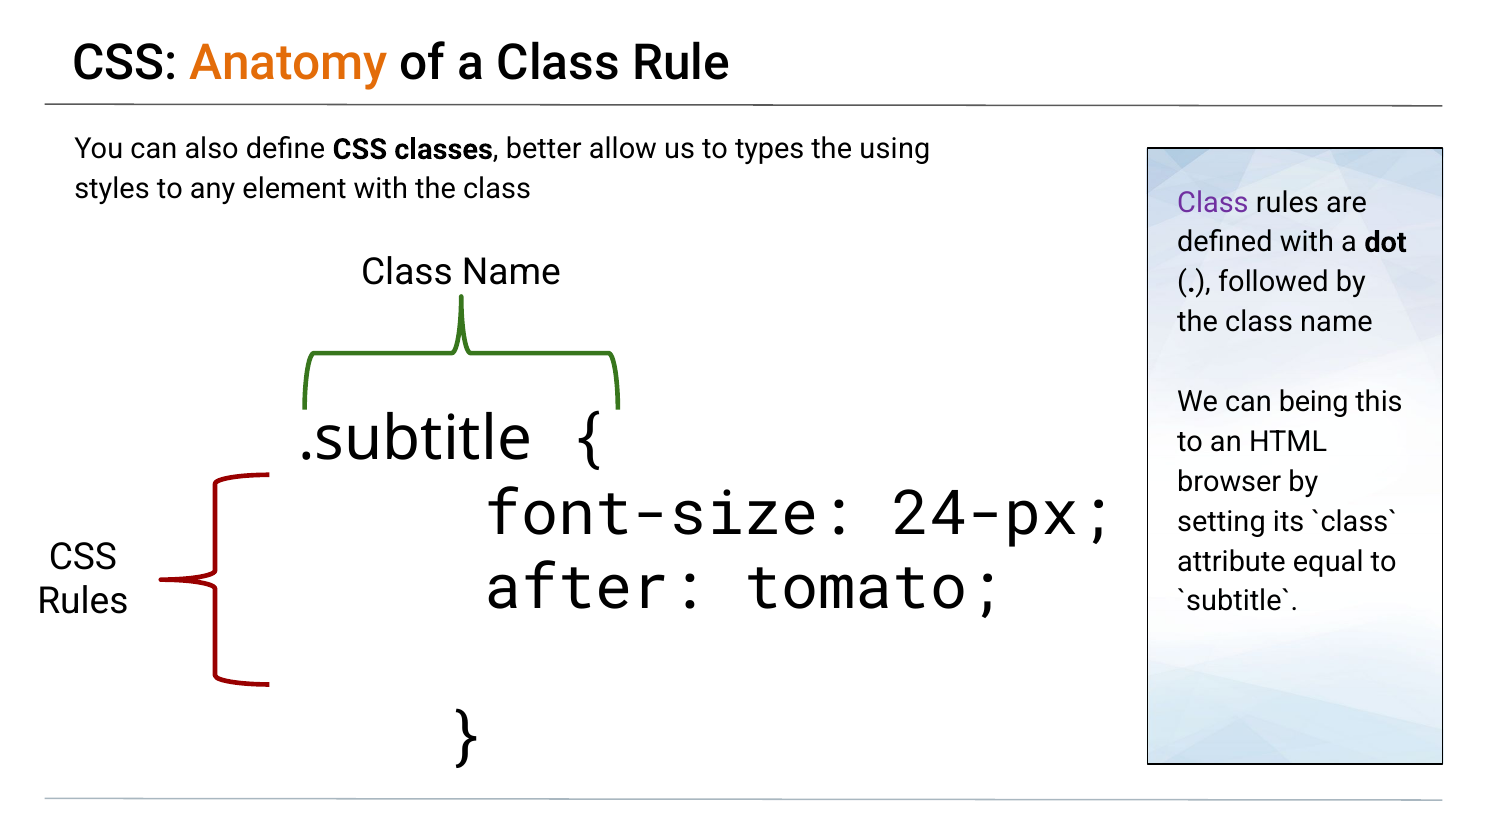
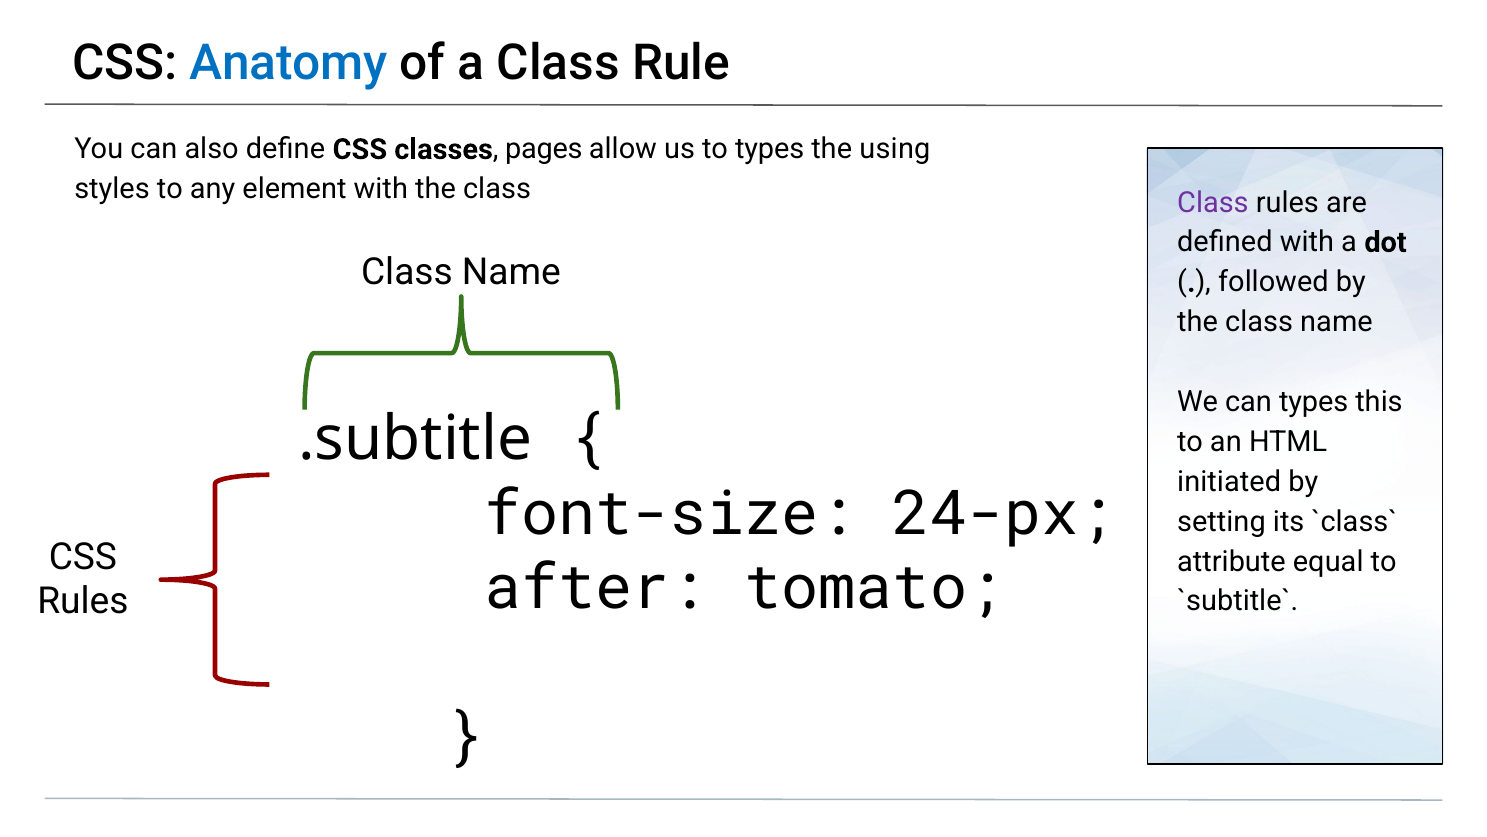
Anatomy colour: orange -> blue
better: better -> pages
can being: being -> types
browser: browser -> initiated
